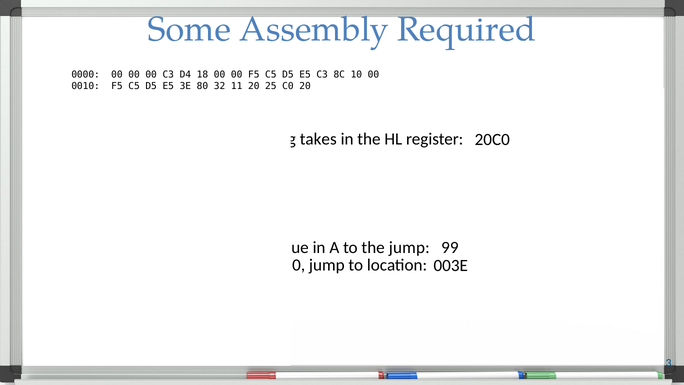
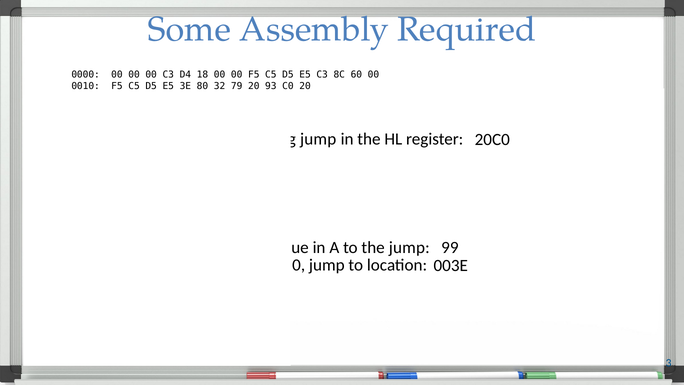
10: 10 -> 60
11: 11 -> 79
25: 25 -> 93
takes at (318, 139): takes -> jump
